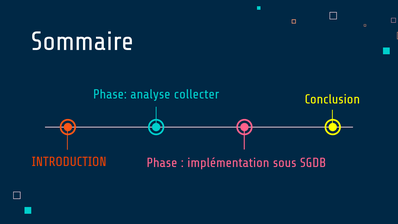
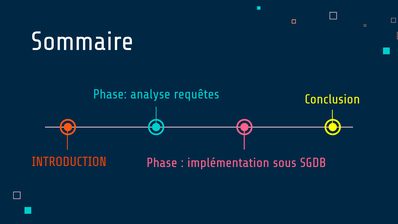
collecter: collecter -> requêtes
